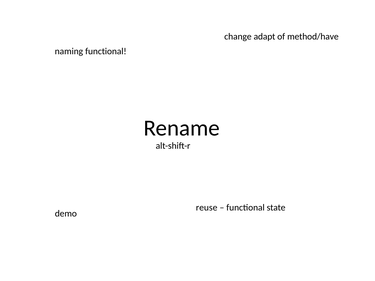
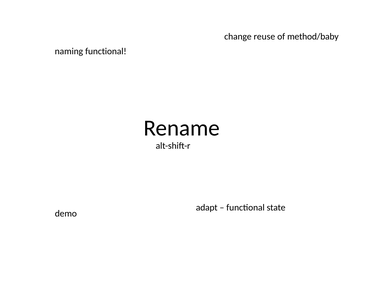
adapt: adapt -> reuse
method/have: method/have -> method/baby
reuse: reuse -> adapt
